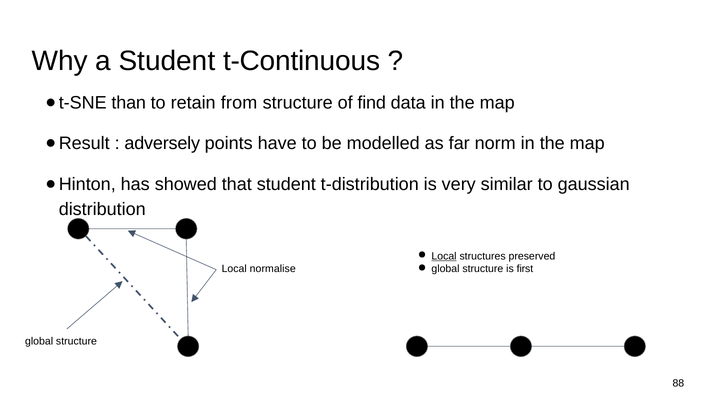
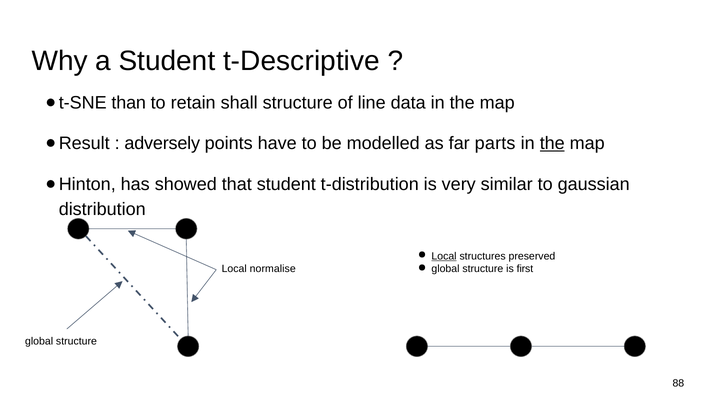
t-Continuous: t-Continuous -> t-Descriptive
from: from -> shall
find: find -> line
norm: norm -> parts
the at (552, 143) underline: none -> present
